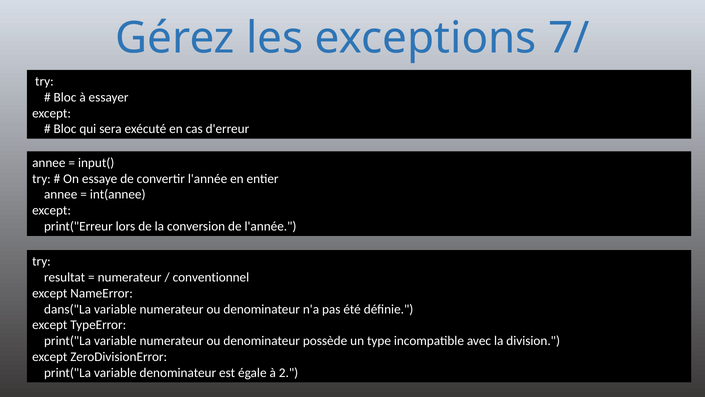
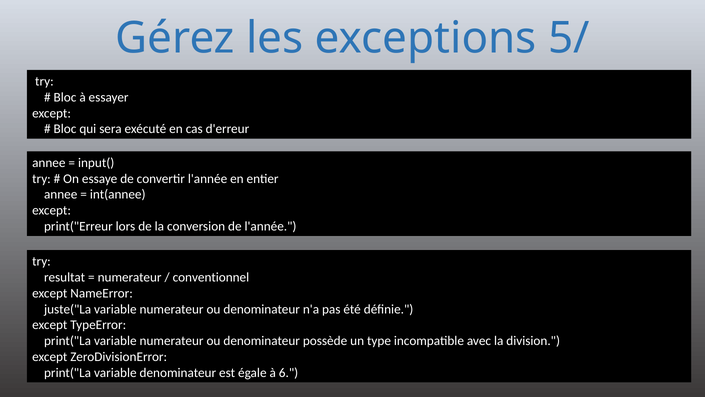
7/: 7/ -> 5/
dans("La: dans("La -> juste("La
2: 2 -> 6
